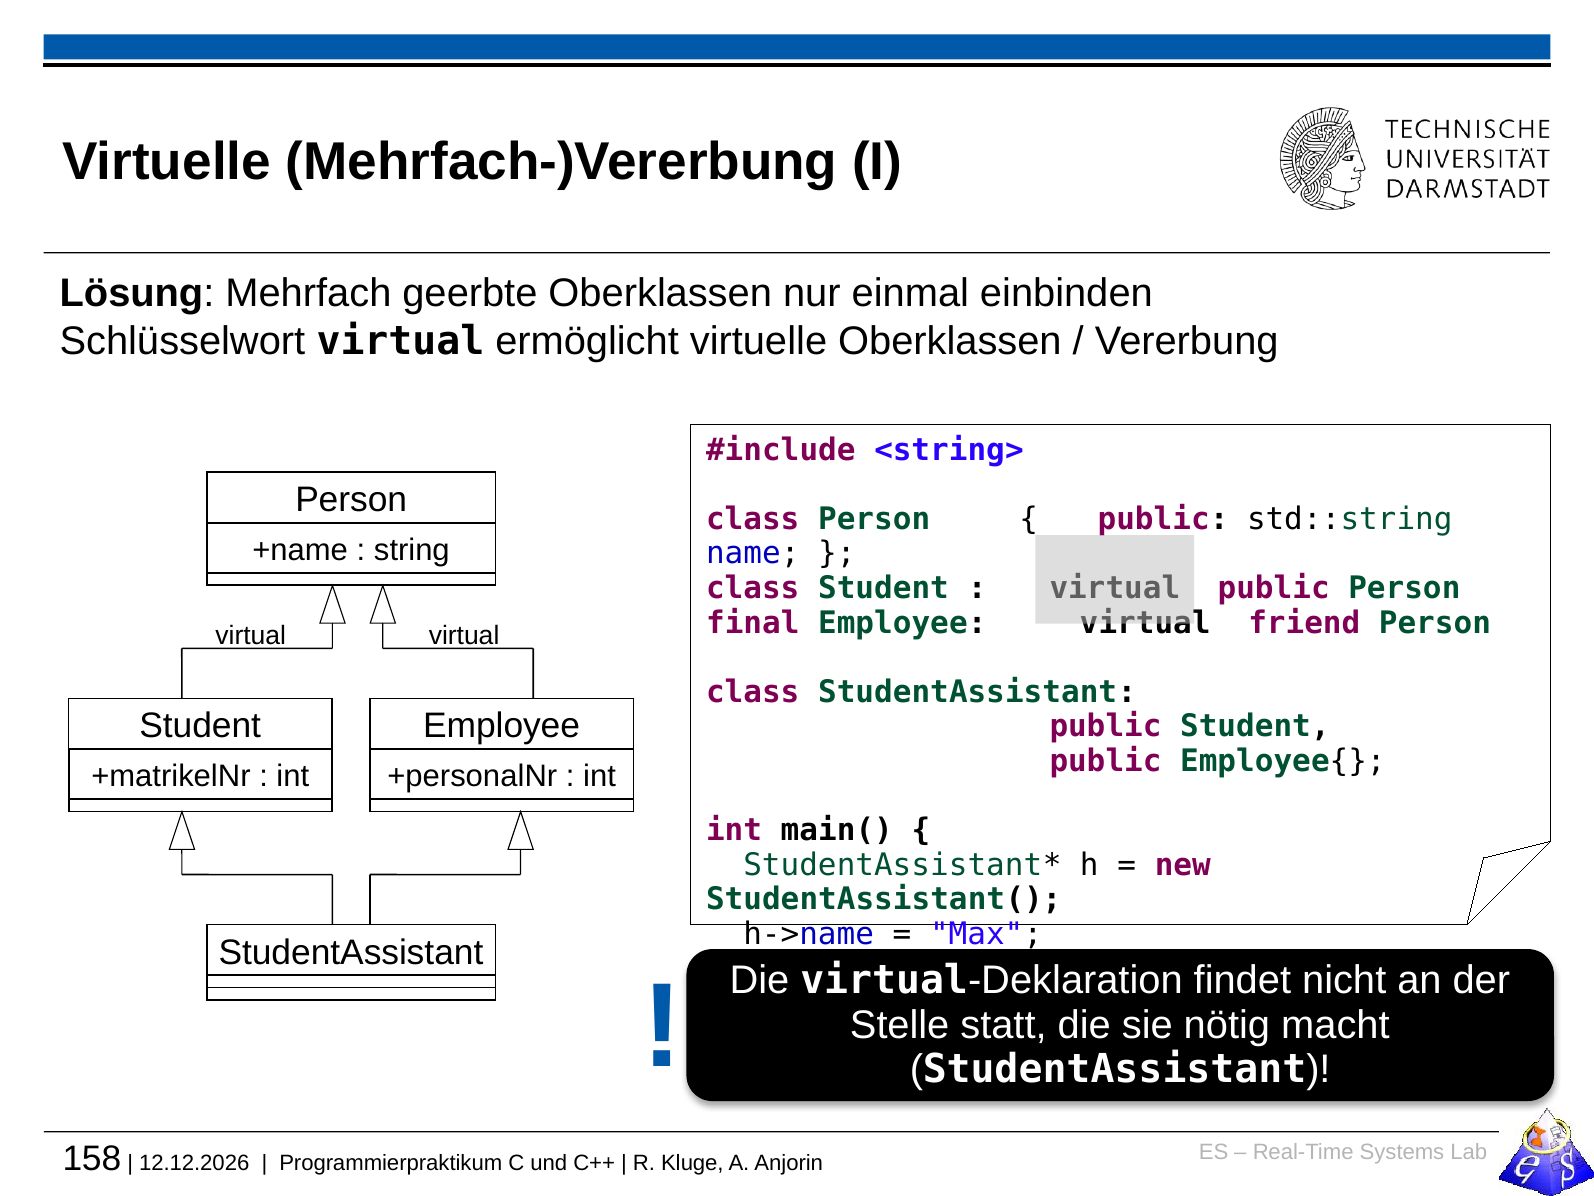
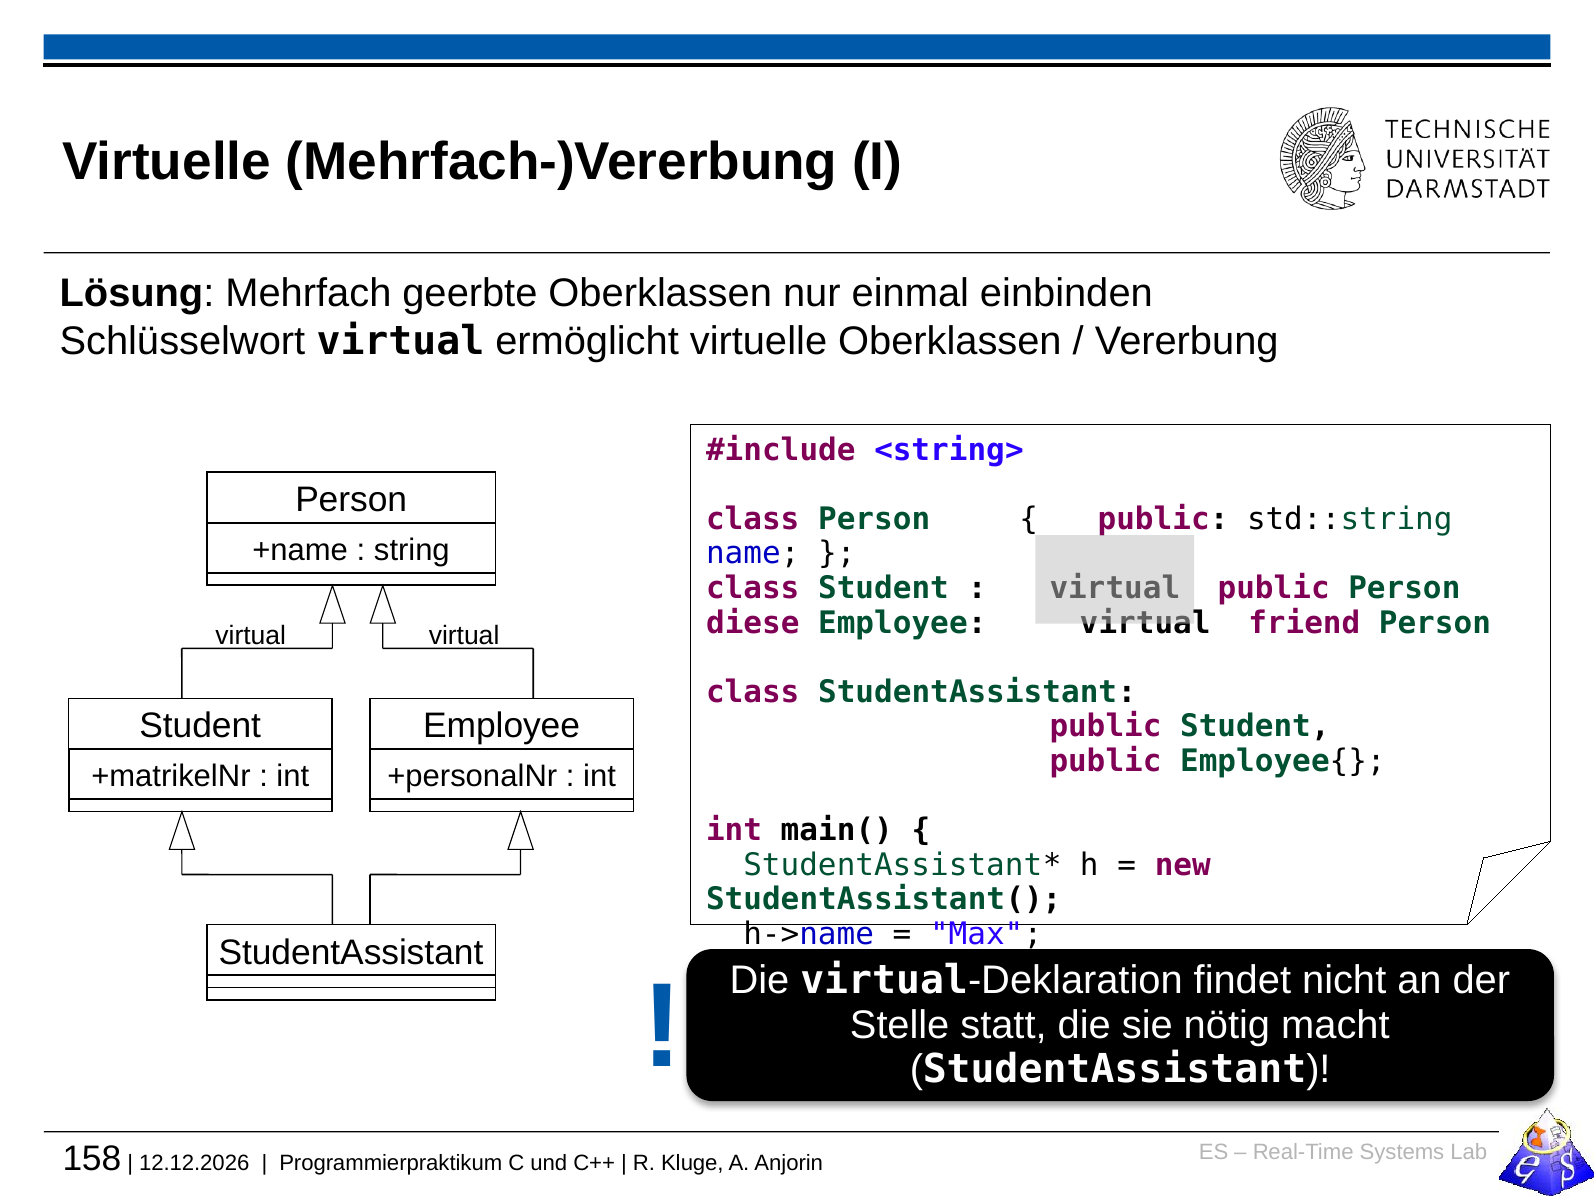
final: final -> diese
